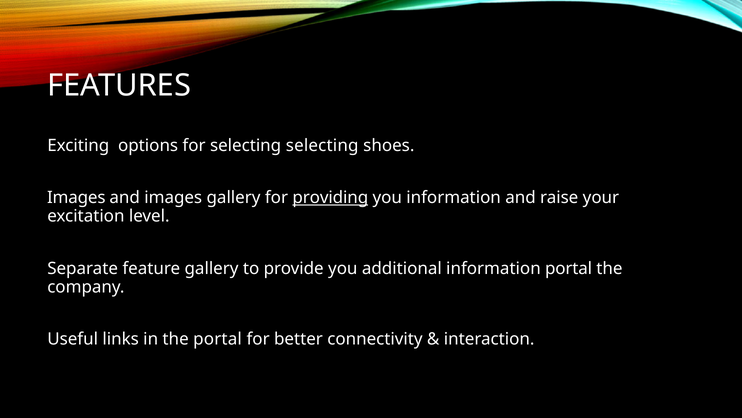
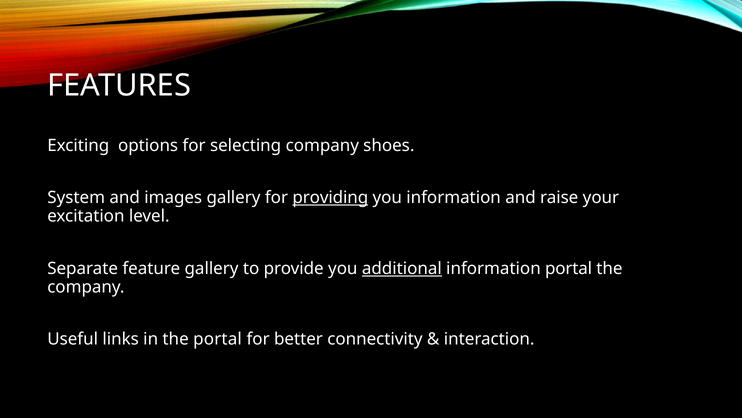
selecting selecting: selecting -> company
Images at (76, 198): Images -> System
additional underline: none -> present
